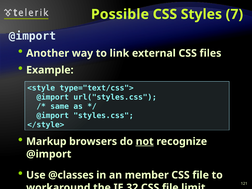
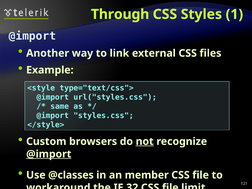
Possible: Possible -> Through
7: 7 -> 1
Markup: Markup -> Custom
@import at (49, 154) underline: none -> present
